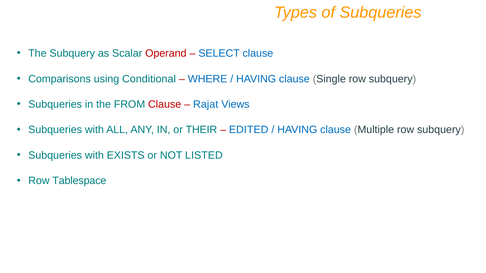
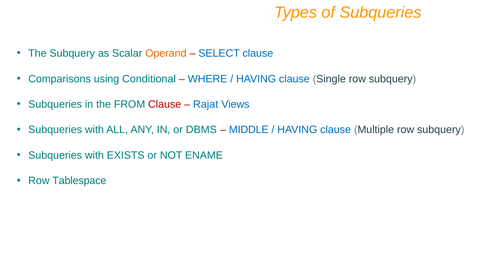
Operand colour: red -> orange
THEIR: THEIR -> DBMS
EDITED: EDITED -> MIDDLE
LISTED: LISTED -> ENAME
